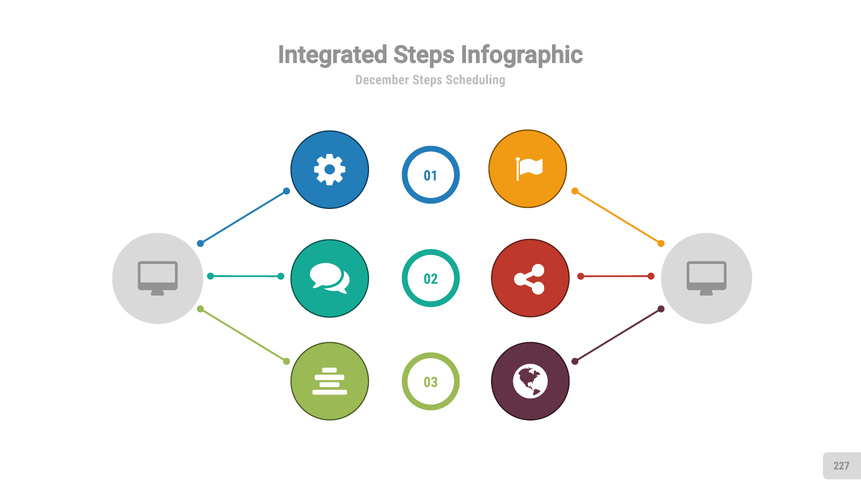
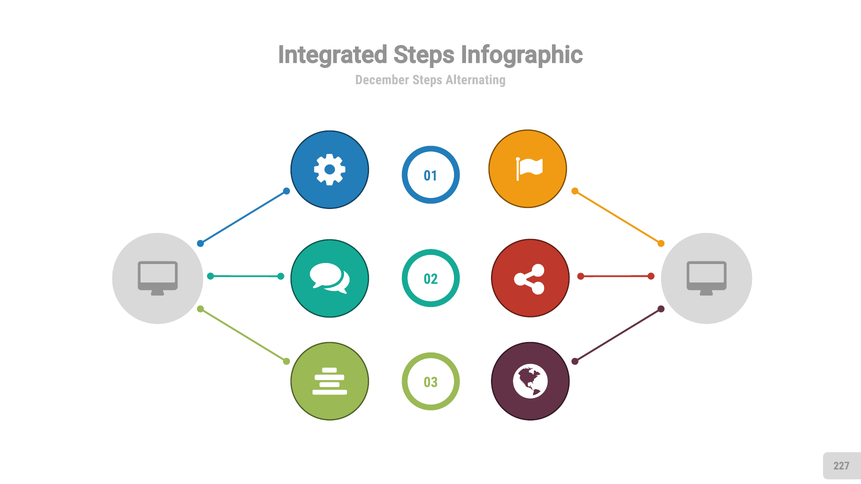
Scheduling: Scheduling -> Alternating
